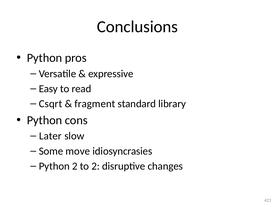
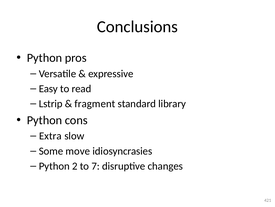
Csqrt: Csqrt -> Lstrip
Later: Later -> Extra
to 2: 2 -> 7
